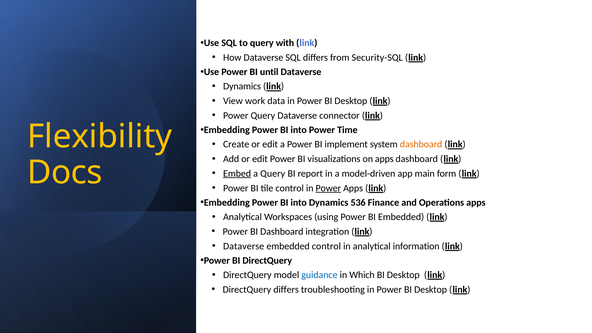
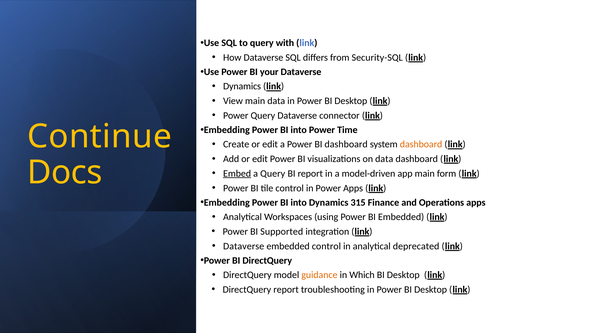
until: until -> your
View work: work -> main
Flexibility: Flexibility -> Continue
BI implement: implement -> dashboard
on apps: apps -> data
Power at (328, 188) underline: present -> none
536: 536 -> 315
BI Dashboard: Dashboard -> Supported
information: information -> deprecated
guidance colour: blue -> orange
DirectQuery differs: differs -> report
